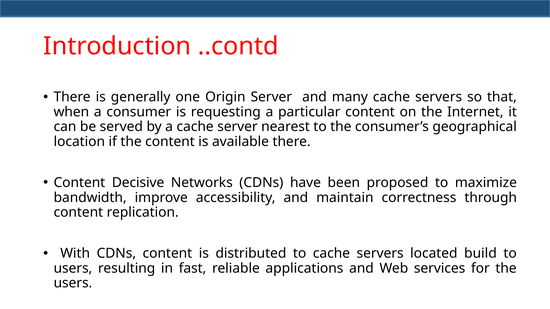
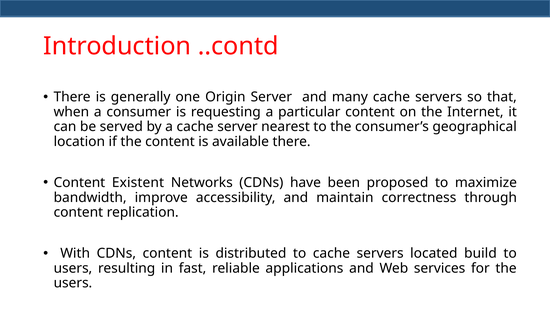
Decisive: Decisive -> Existent
